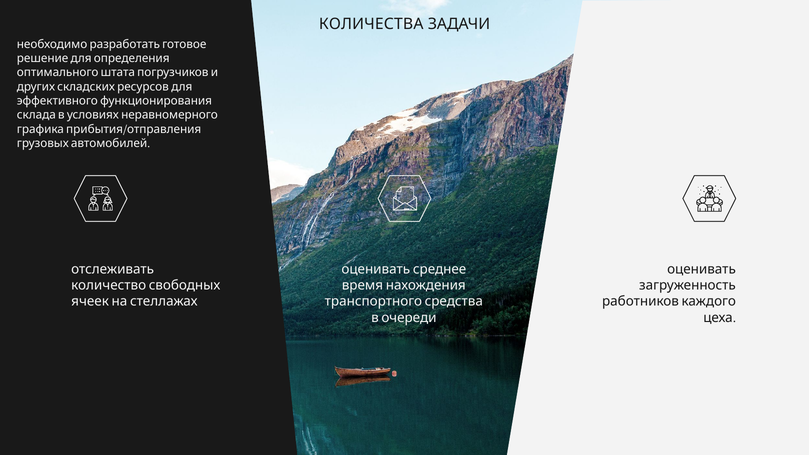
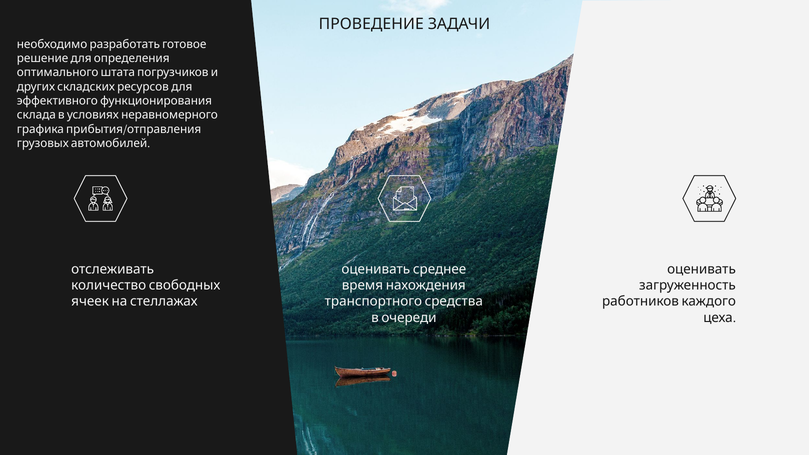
КОЛИЧЕСТВА: КОЛИЧЕСТВА -> ПРОВЕДЕНИЕ
